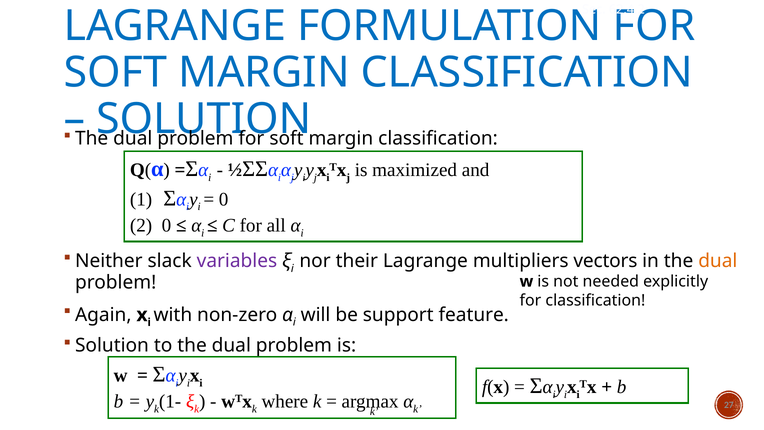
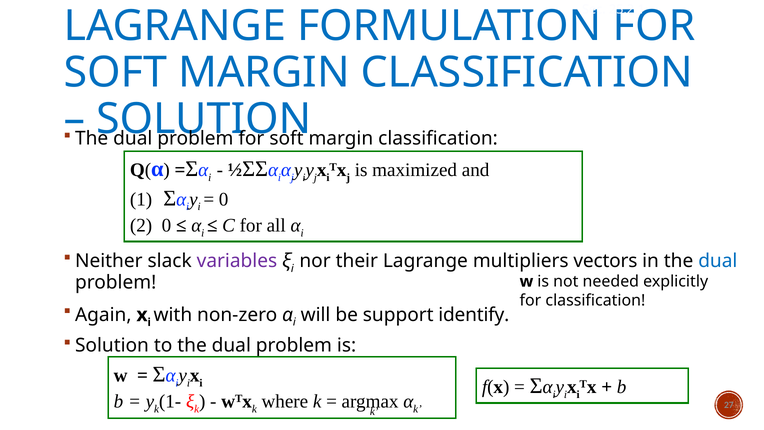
62.4.2: 62.4.2 -> 25.2.1
dual at (718, 261) colour: orange -> blue
feature: feature -> identify
